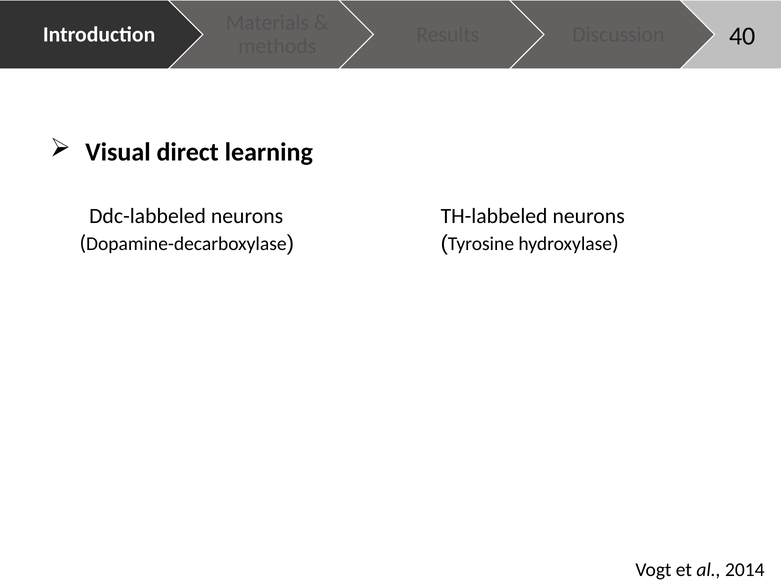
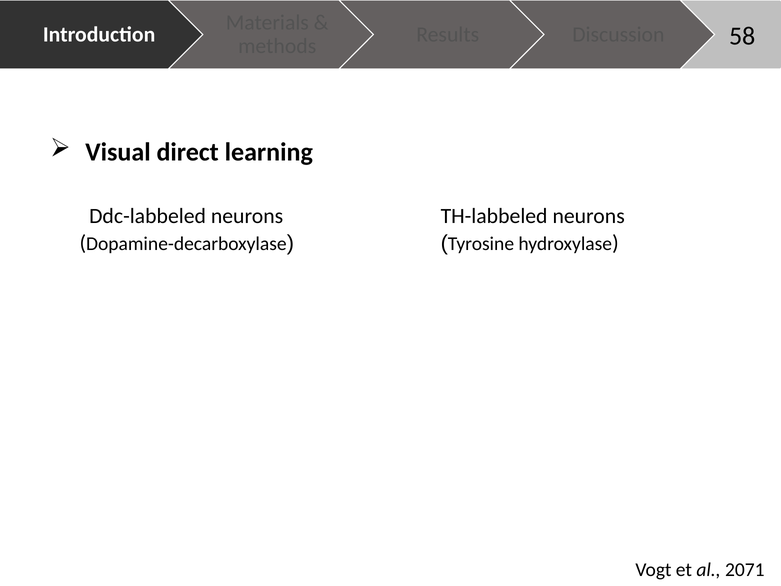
40: 40 -> 58
2014: 2014 -> 2071
